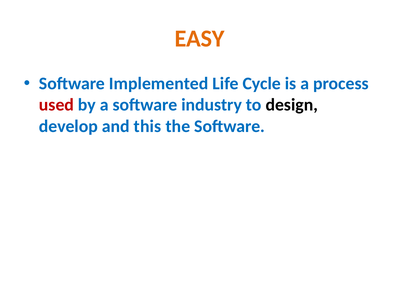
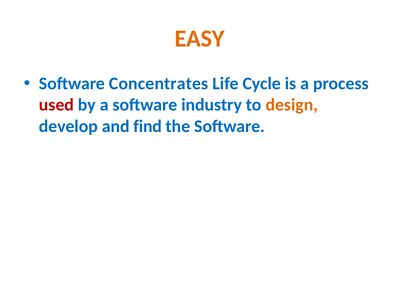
Implemented: Implemented -> Concentrates
design colour: black -> orange
this: this -> find
